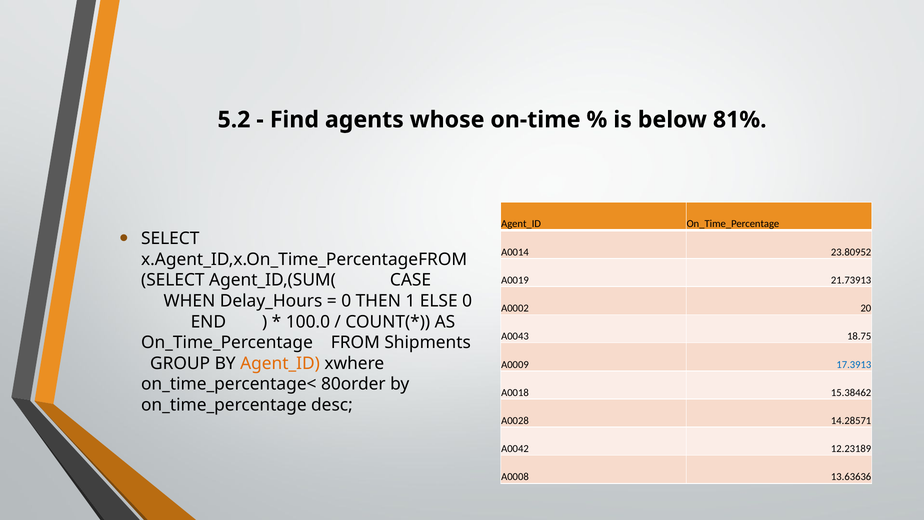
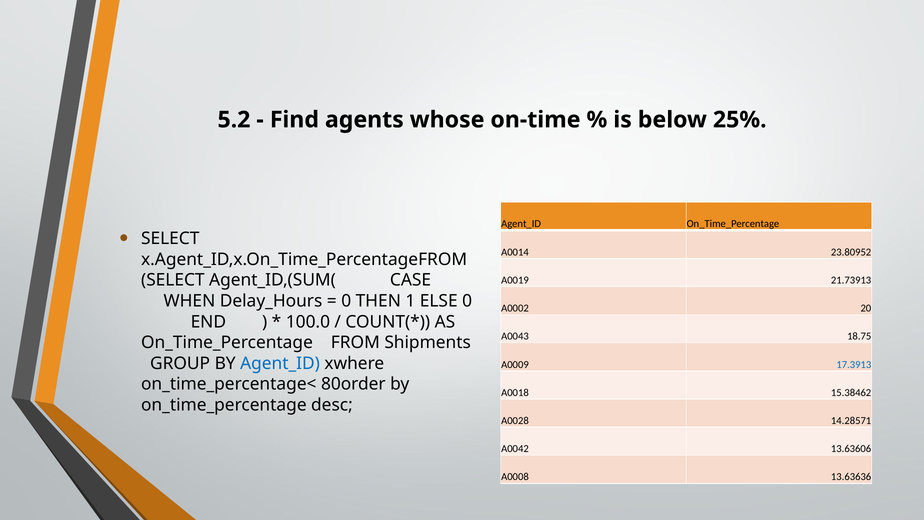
81%: 81% -> 25%
Agent_ID at (280, 363) colour: orange -> blue
12.23189: 12.23189 -> 13.63606
